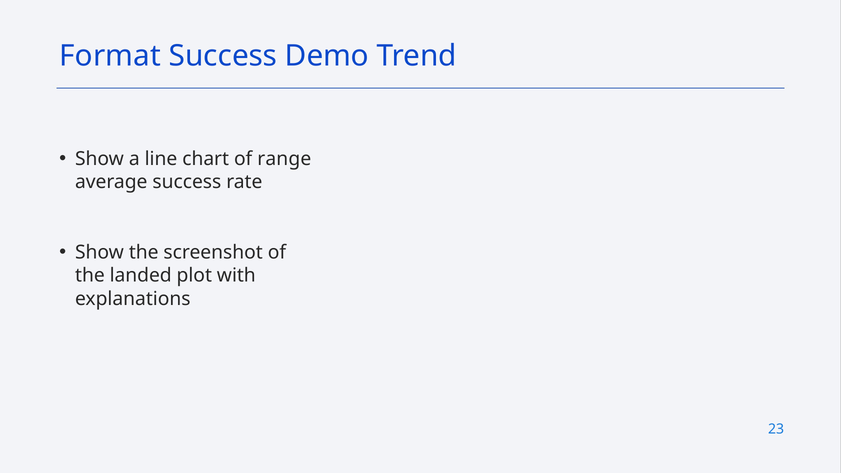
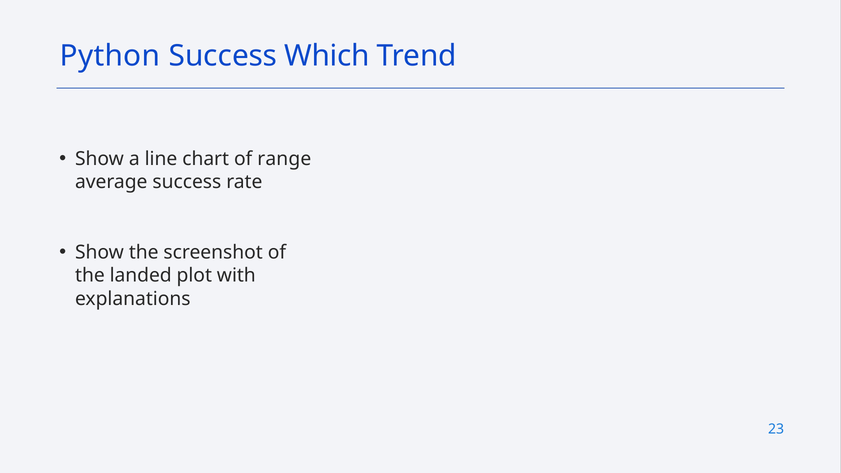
Format: Format -> Python
Demo: Demo -> Which
